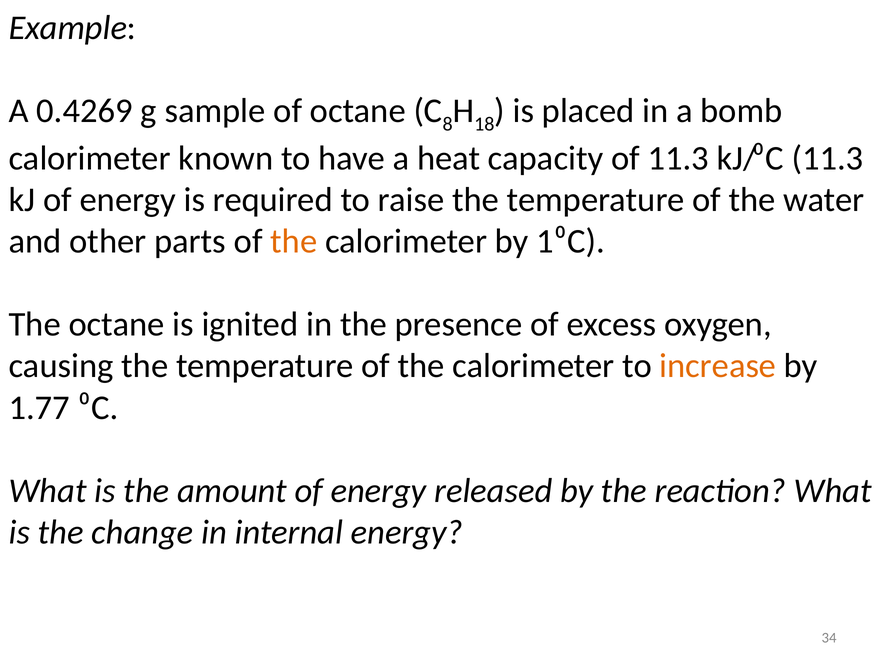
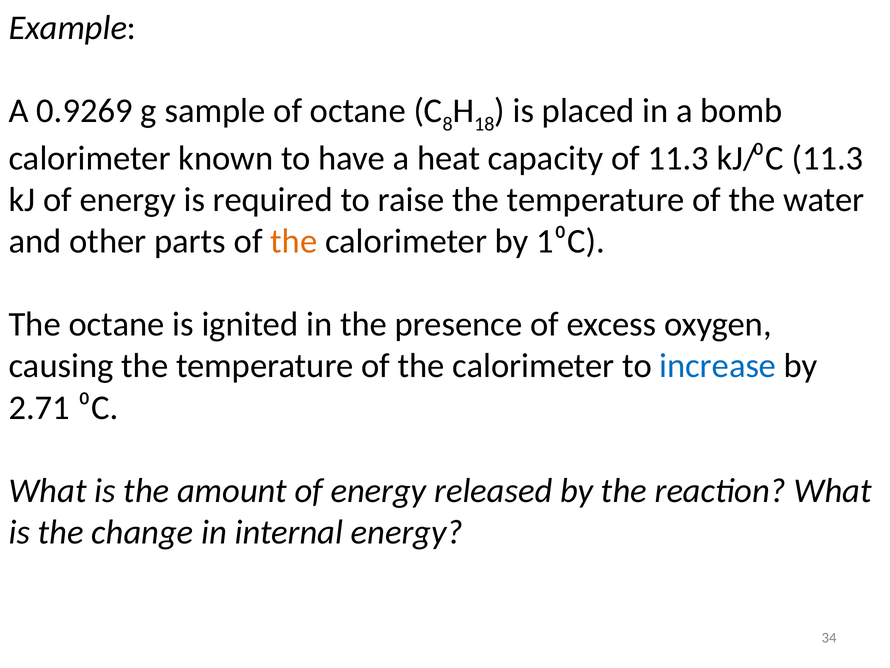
0.4269: 0.4269 -> 0.9269
increase colour: orange -> blue
1.77: 1.77 -> 2.71
